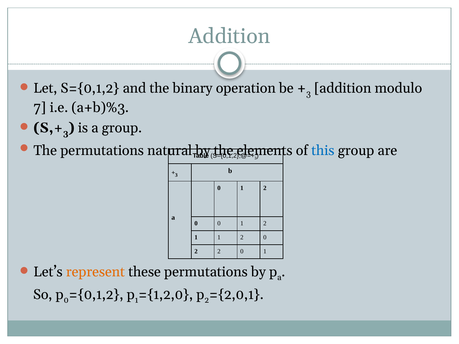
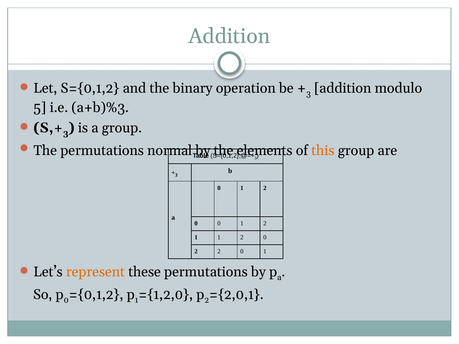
7: 7 -> 5
natural: natural -> normal
this colour: blue -> orange
